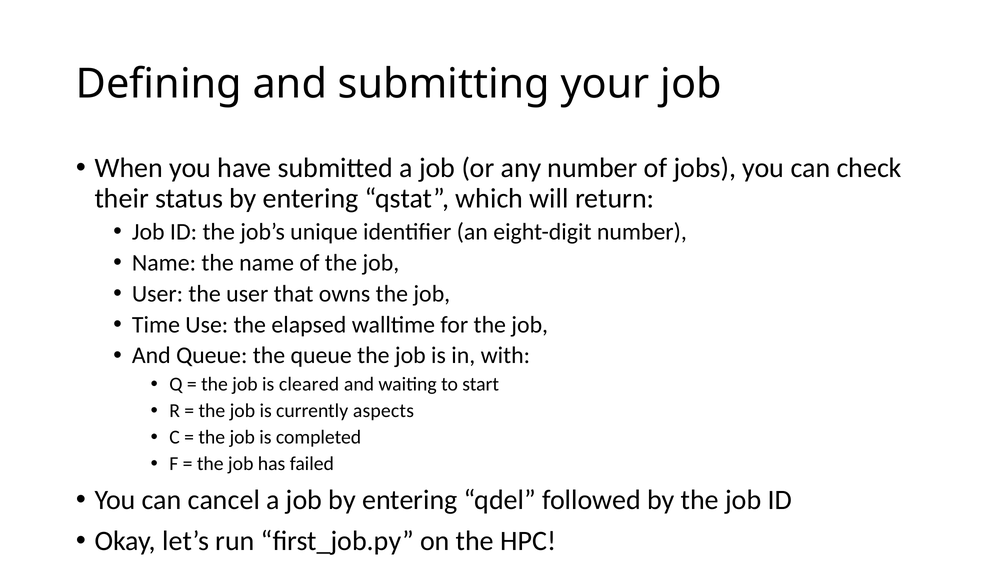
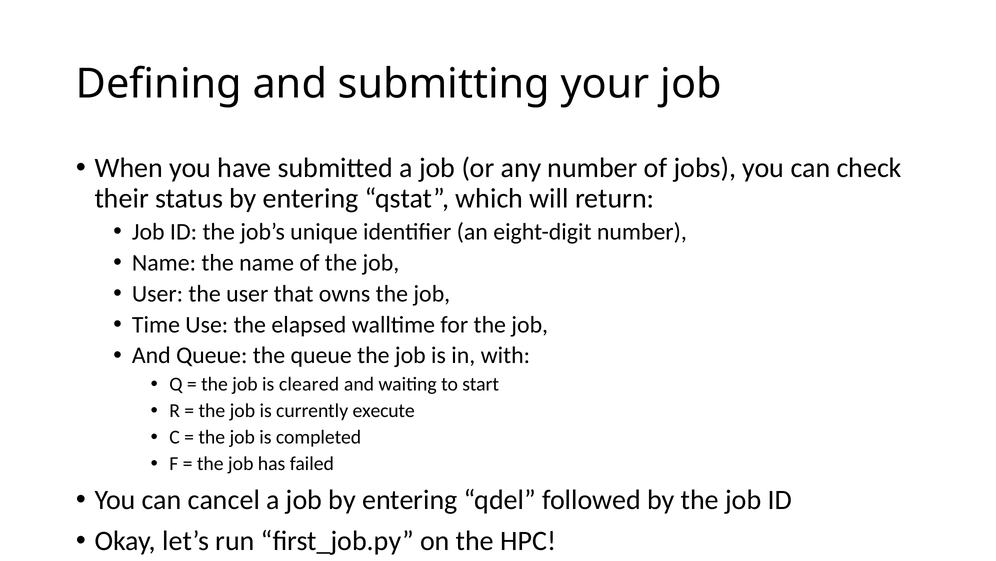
aspects: aspects -> execute
